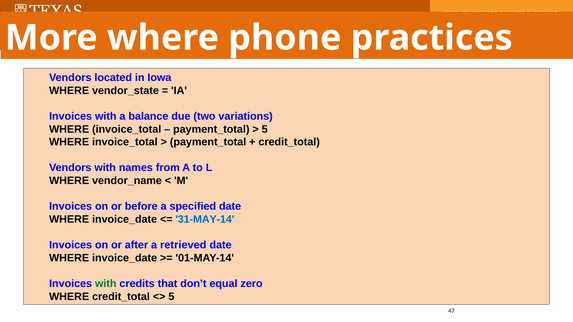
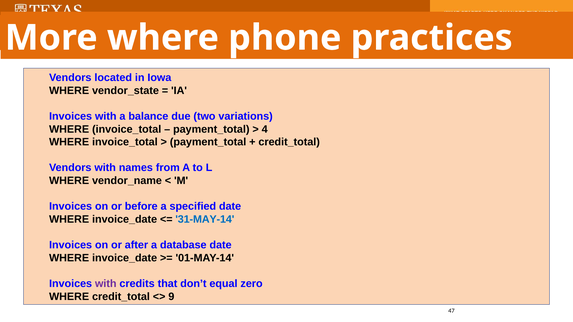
5 at (265, 129): 5 -> 4
retrieved: retrieved -> database
with at (106, 284) colour: green -> purple
5 at (171, 297): 5 -> 9
